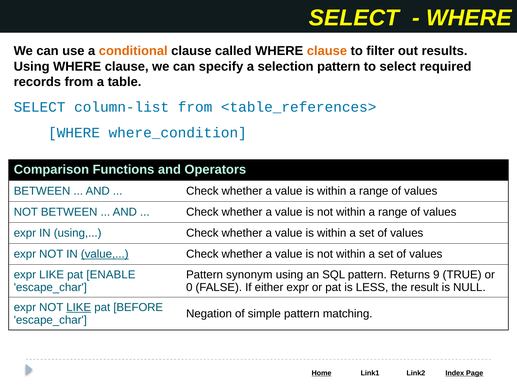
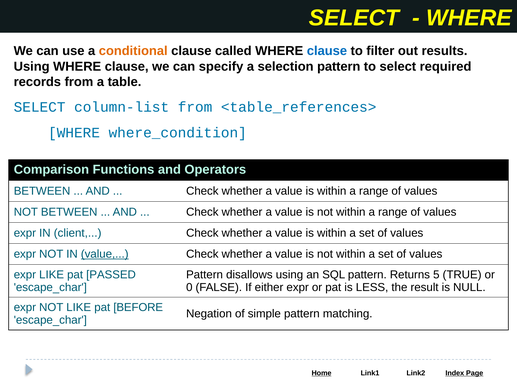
clause at (327, 51) colour: orange -> blue
IN using: using -> client
ENABLE: ENABLE -> PASSED
synonym: synonym -> disallows
9: 9 -> 5
LIKE at (79, 307) underline: present -> none
